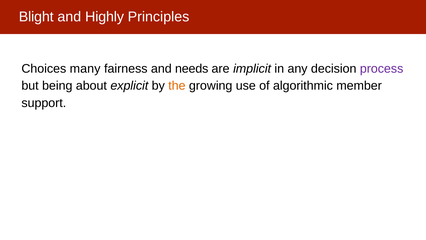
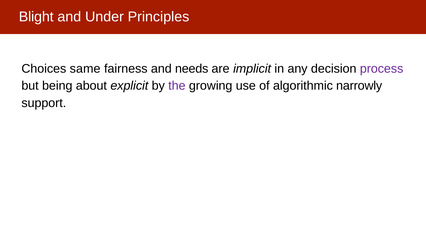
Highly: Highly -> Under
many: many -> same
the colour: orange -> purple
member: member -> narrowly
